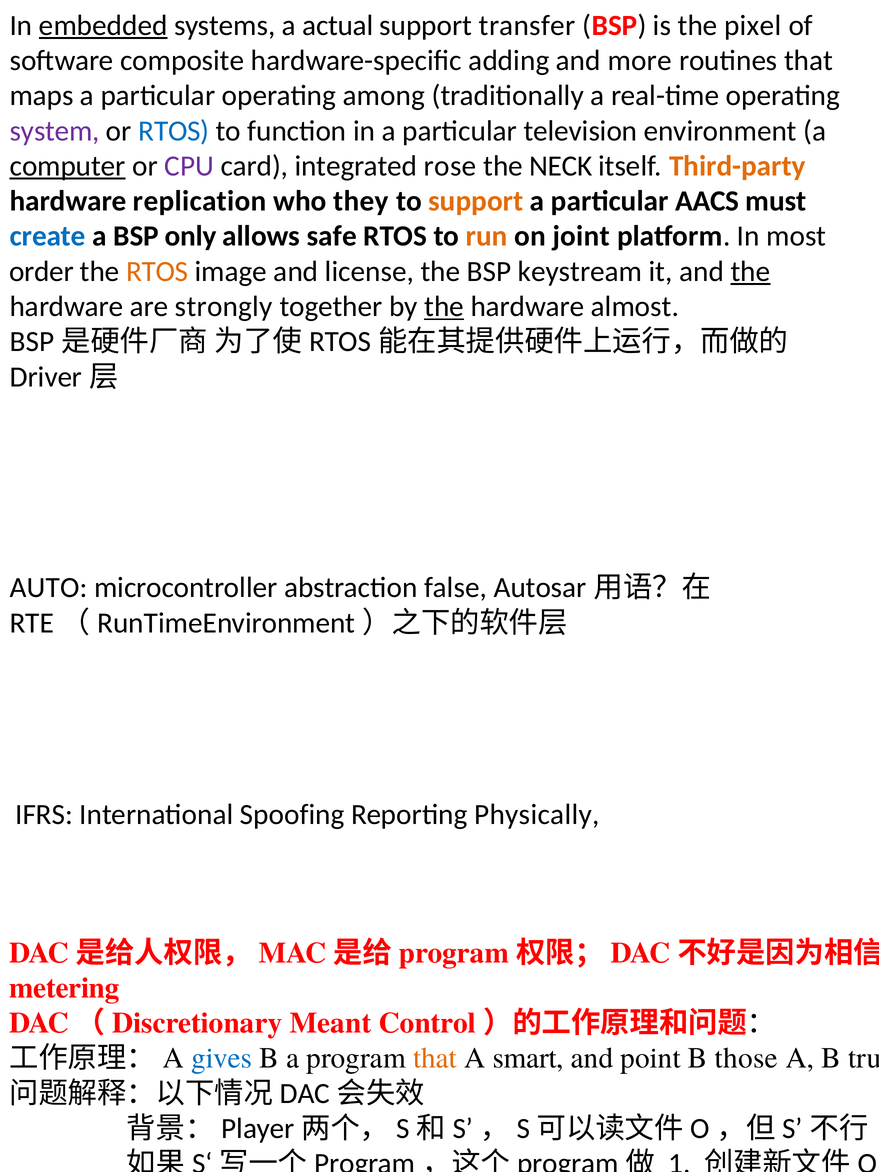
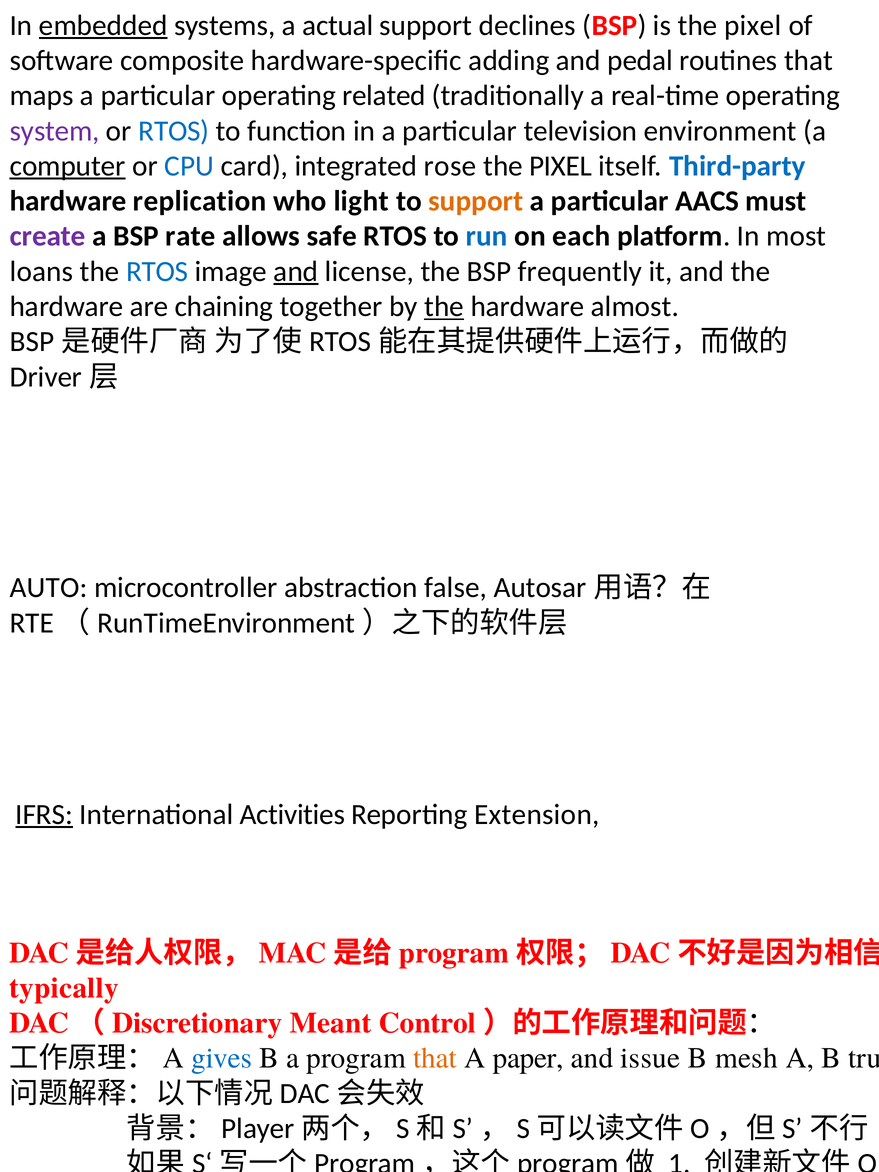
transfer: transfer -> declines
more: more -> pedal
among: among -> related
CPU colour: purple -> blue
NECK at (561, 166): NECK -> PIXEL
Third-party colour: orange -> blue
they: they -> light
create colour: blue -> purple
only: only -> rate
run colour: orange -> blue
joint: joint -> each
order: order -> loans
RTOS at (157, 271) colour: orange -> blue
and at (296, 271) underline: none -> present
keystream: keystream -> frequently
the at (750, 271) underline: present -> none
strongly: strongly -> chaining
IFRS underline: none -> present
Spoofing: Spoofing -> Activities
Physically: Physically -> Extension
metering: metering -> typically
smart: smart -> paper
point: point -> issue
those: those -> mesh
